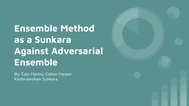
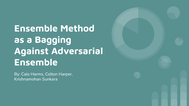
a Sunkara: Sunkara -> Bagging
